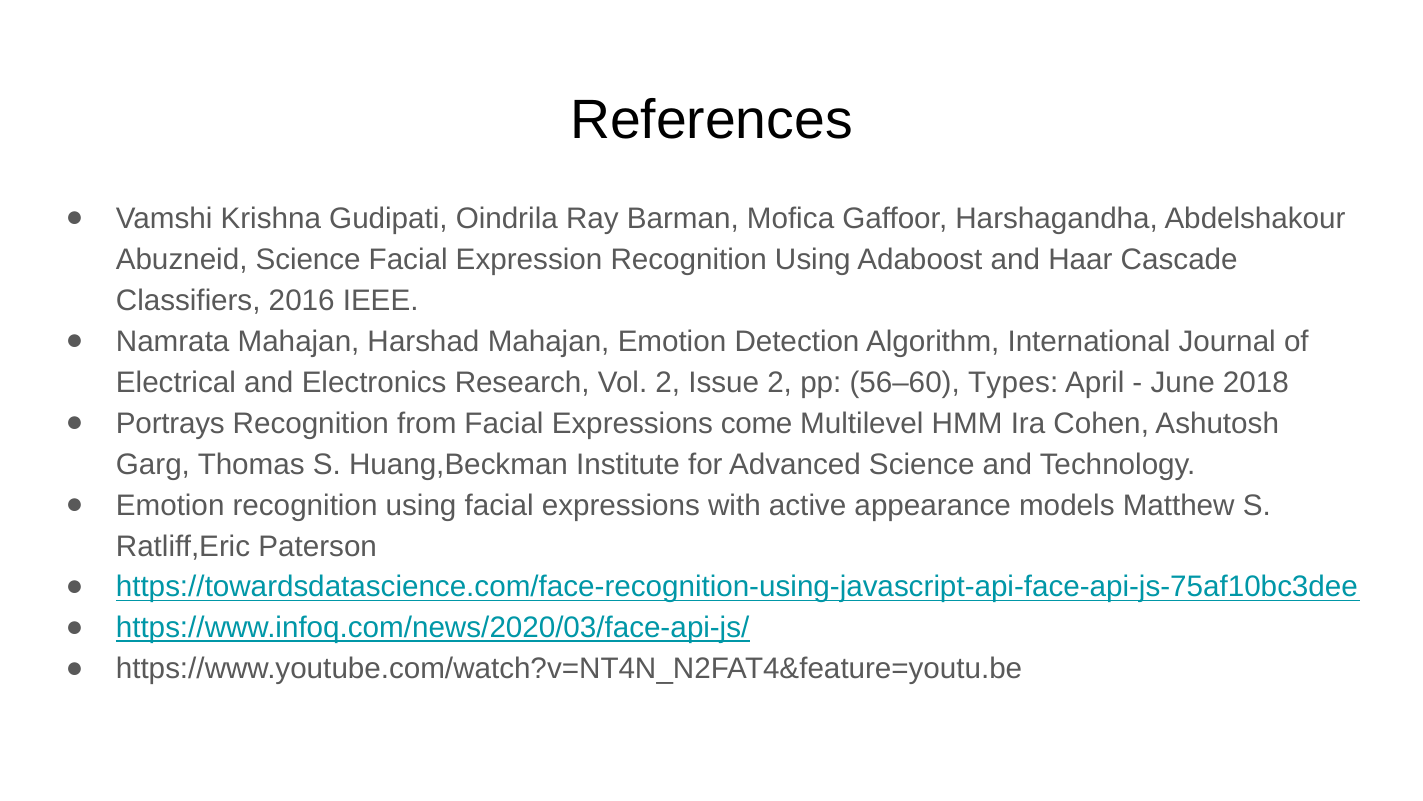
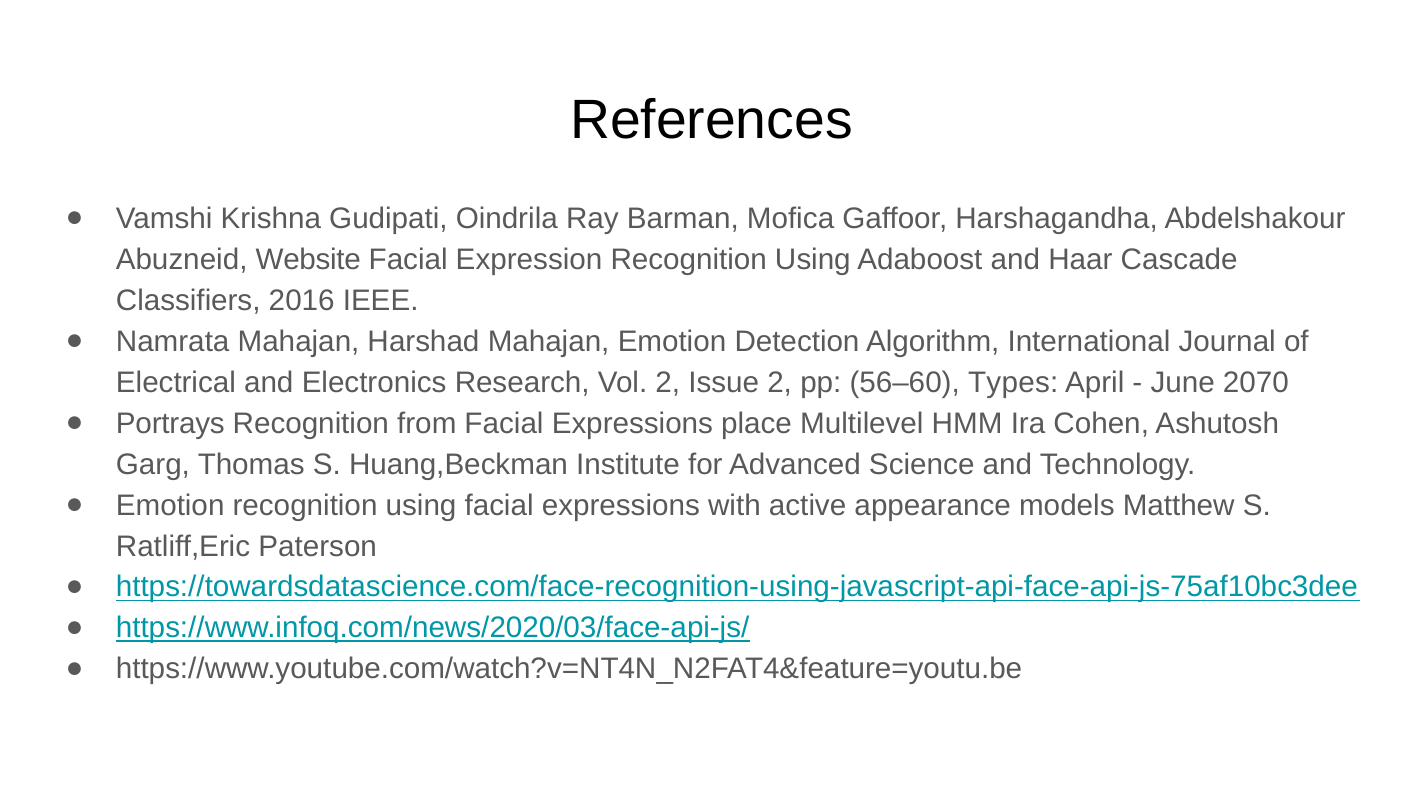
Abuzneid Science: Science -> Website
2018: 2018 -> 2070
come: come -> place
